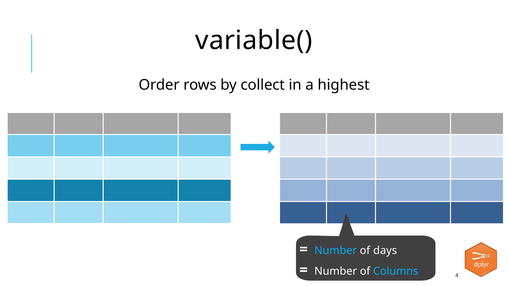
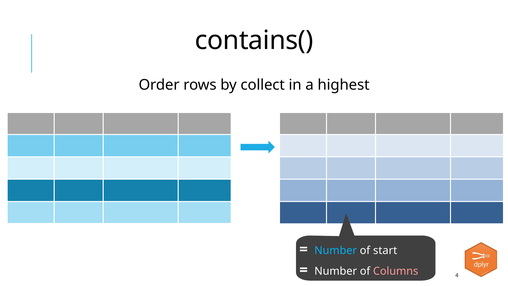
variable(: variable( -> contains(
days: days -> start
Columns colour: light blue -> pink
